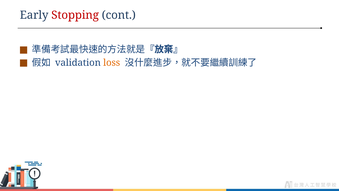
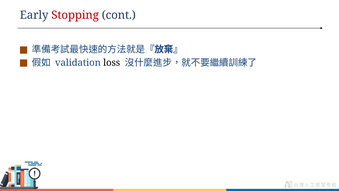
loss colour: orange -> black
